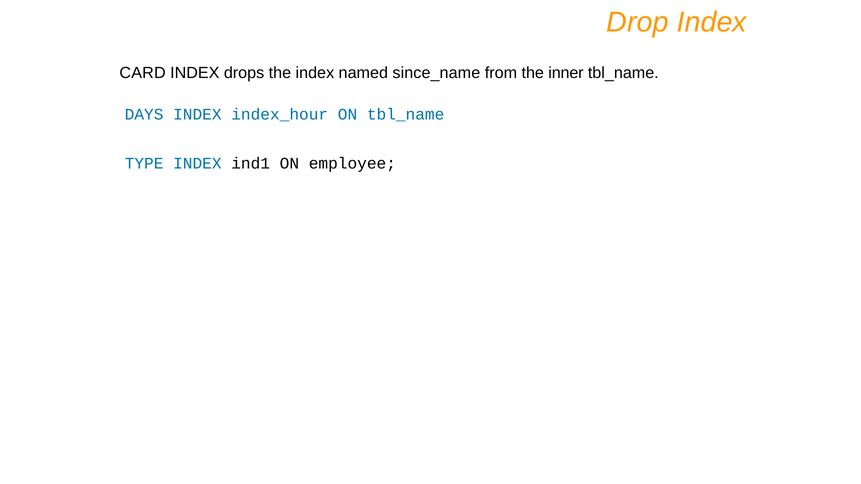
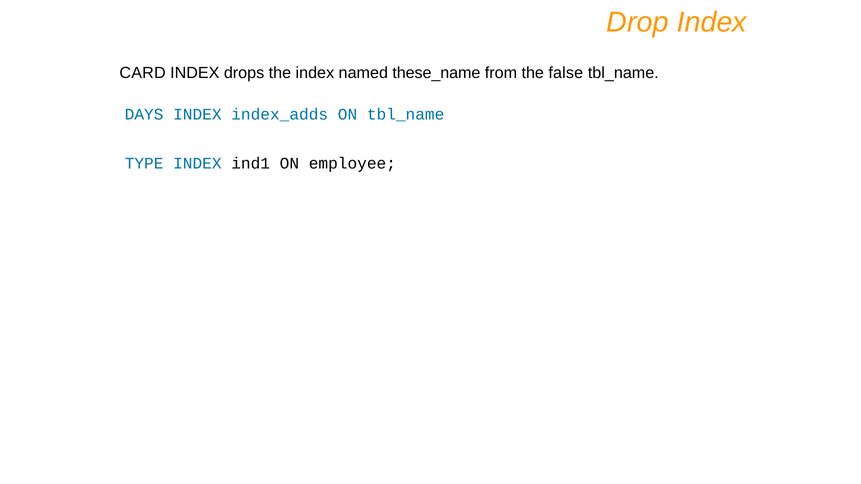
since_name: since_name -> these_name
inner: inner -> false
index_hour: index_hour -> index_adds
